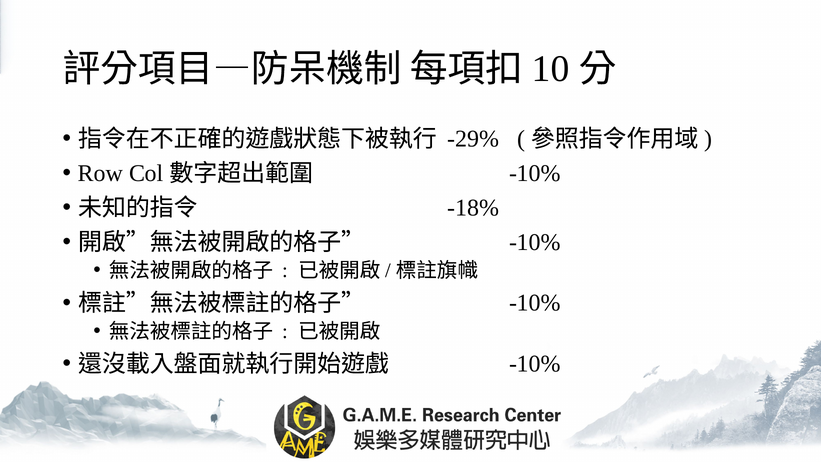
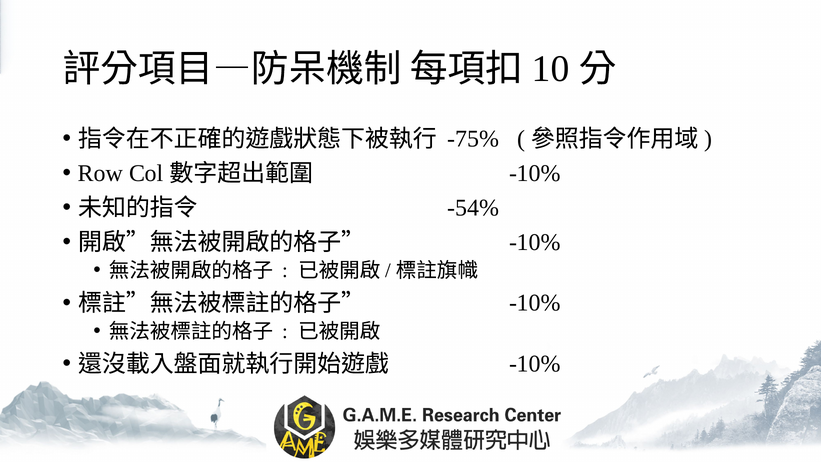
-29%: -29% -> -75%
-18%: -18% -> -54%
